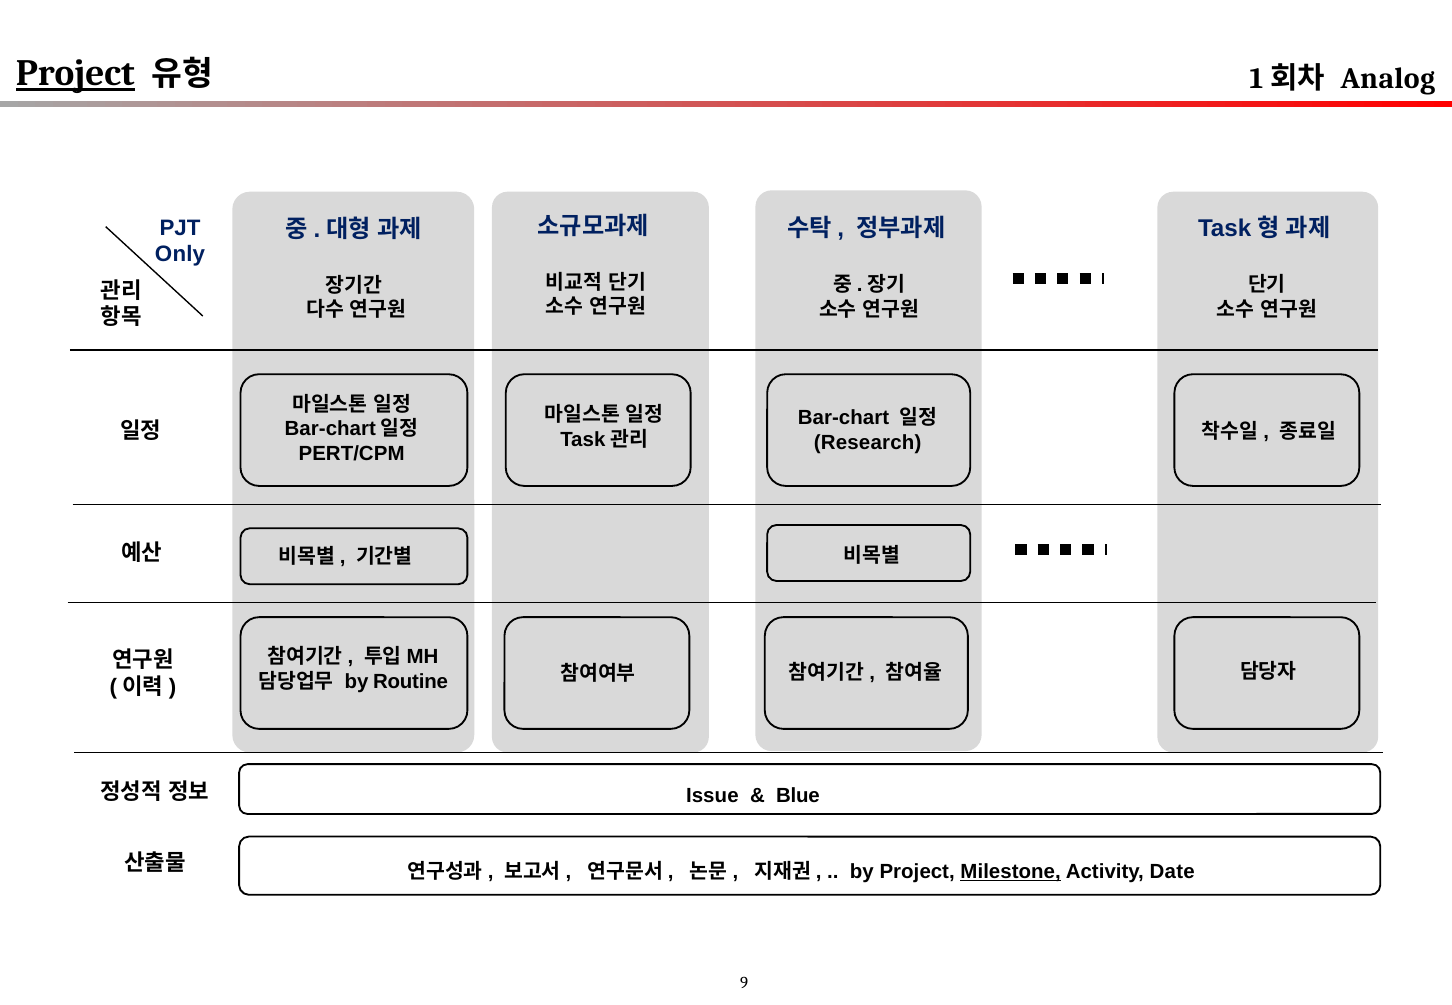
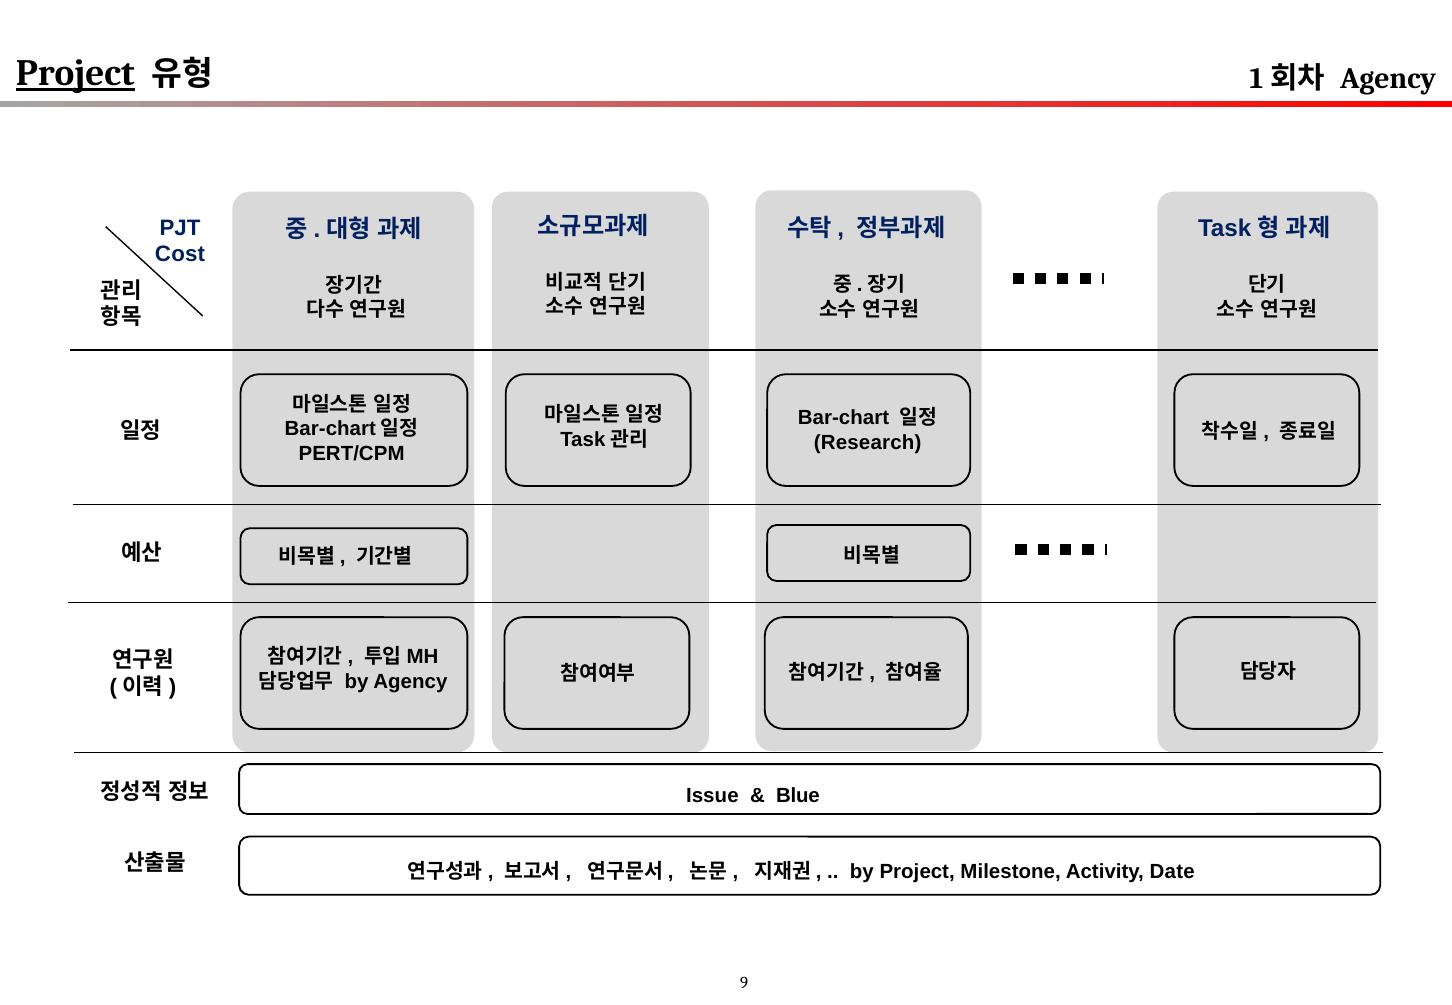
Analog at (1388, 78): Analog -> Agency
Only: Only -> Cost
by Routine: Routine -> Agency
Milestone underline: present -> none
